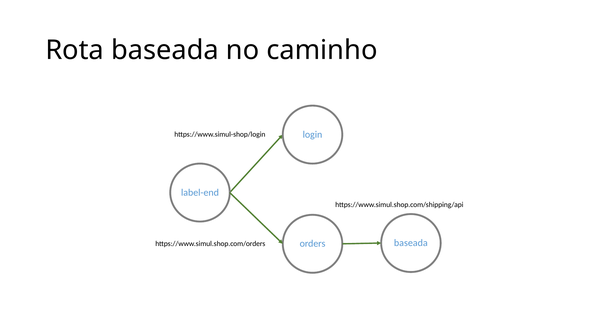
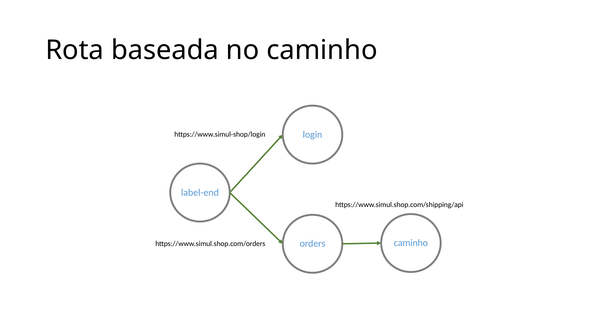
baseada at (411, 243): baseada -> caminho
